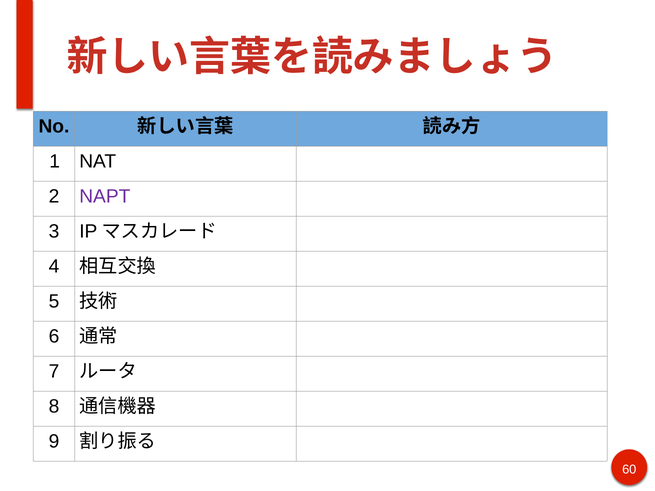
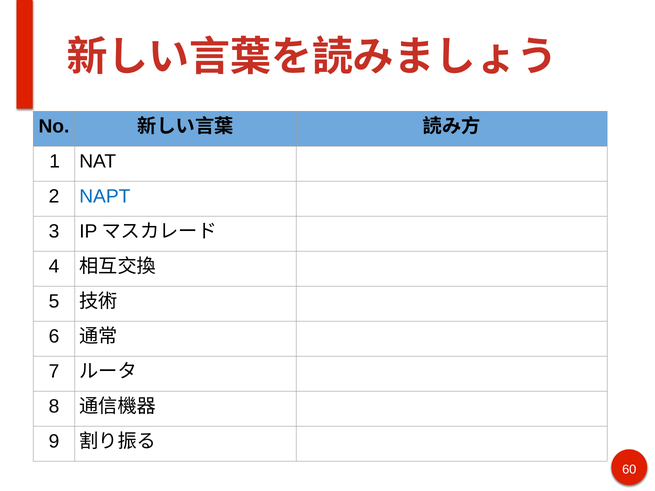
NAPT colour: purple -> blue
